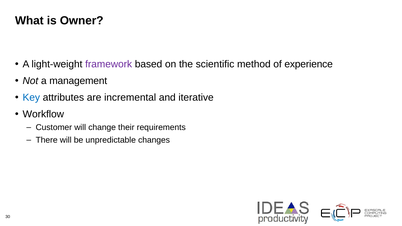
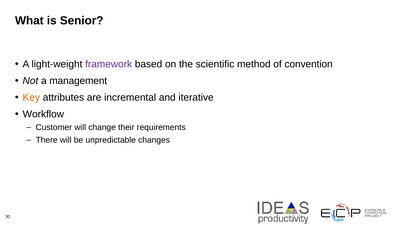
Owner: Owner -> Senior
experience: experience -> convention
Key colour: blue -> orange
